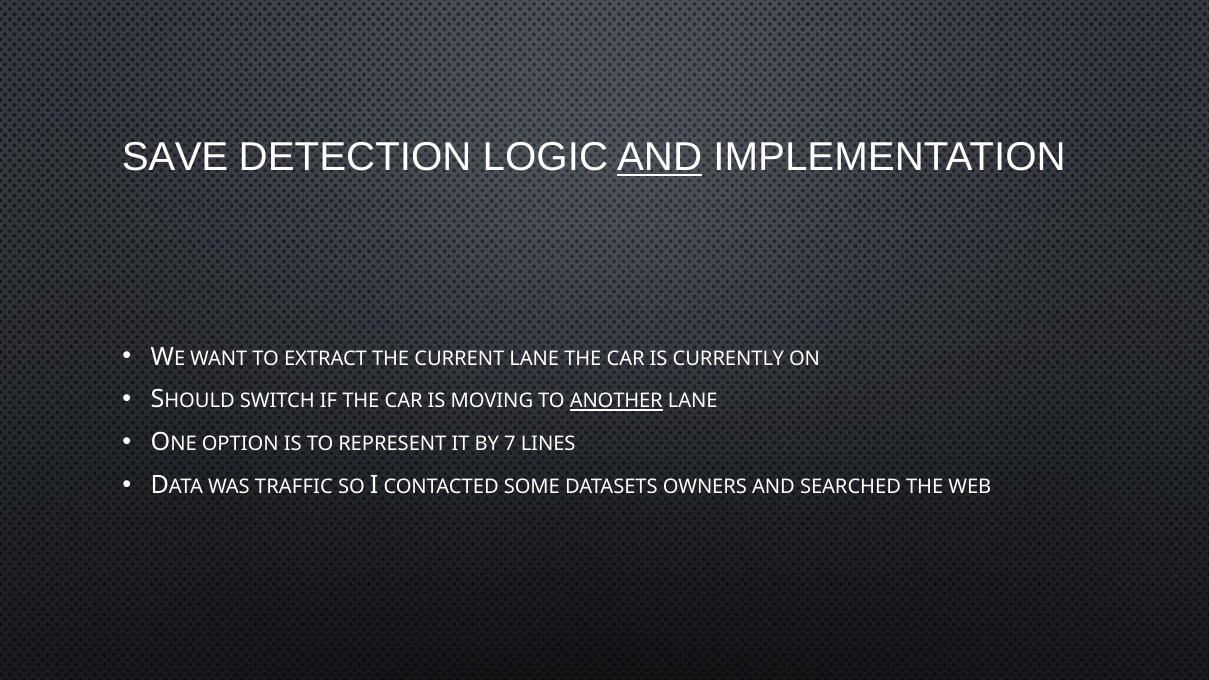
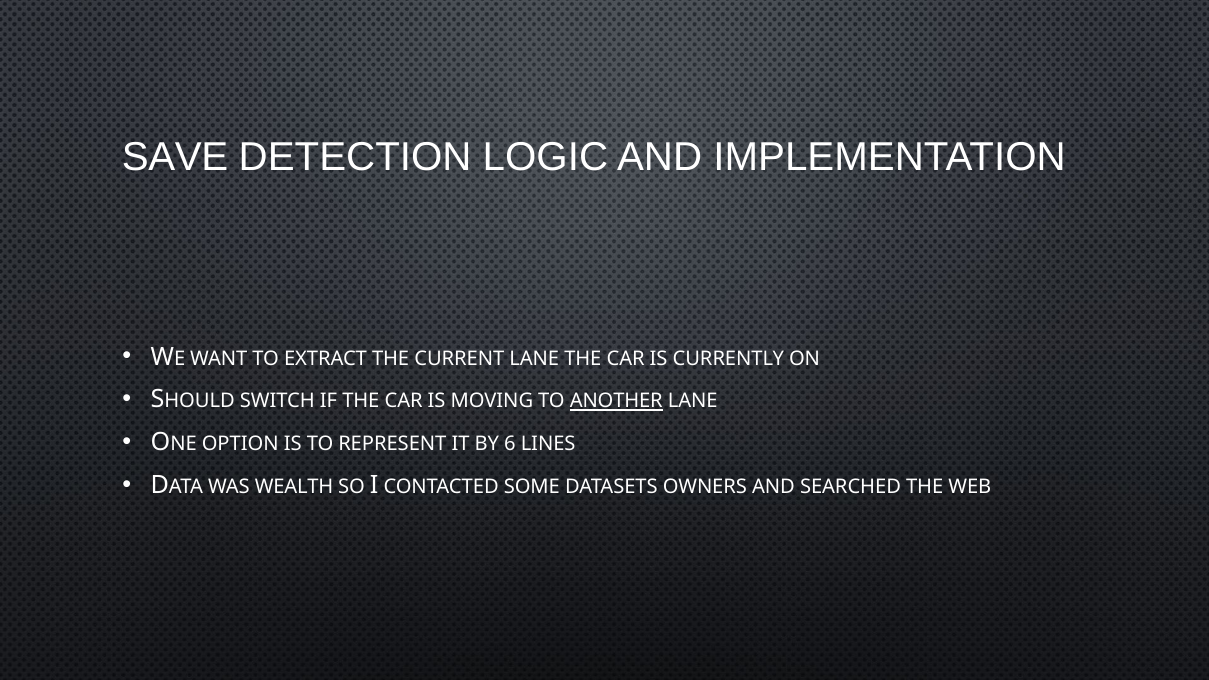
AND at (660, 158) underline: present -> none
7: 7 -> 6
TRAFFIC: TRAFFIC -> WEALTH
